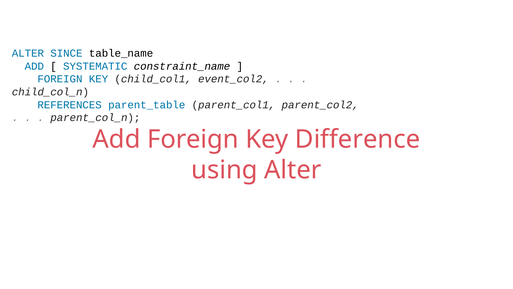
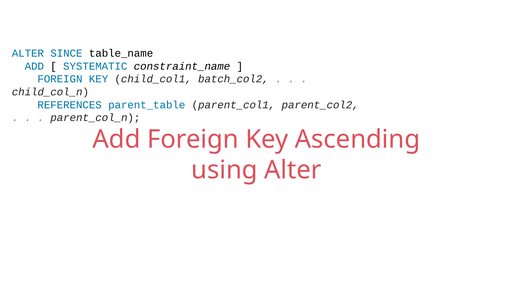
event_col2: event_col2 -> batch_col2
Difference: Difference -> Ascending
